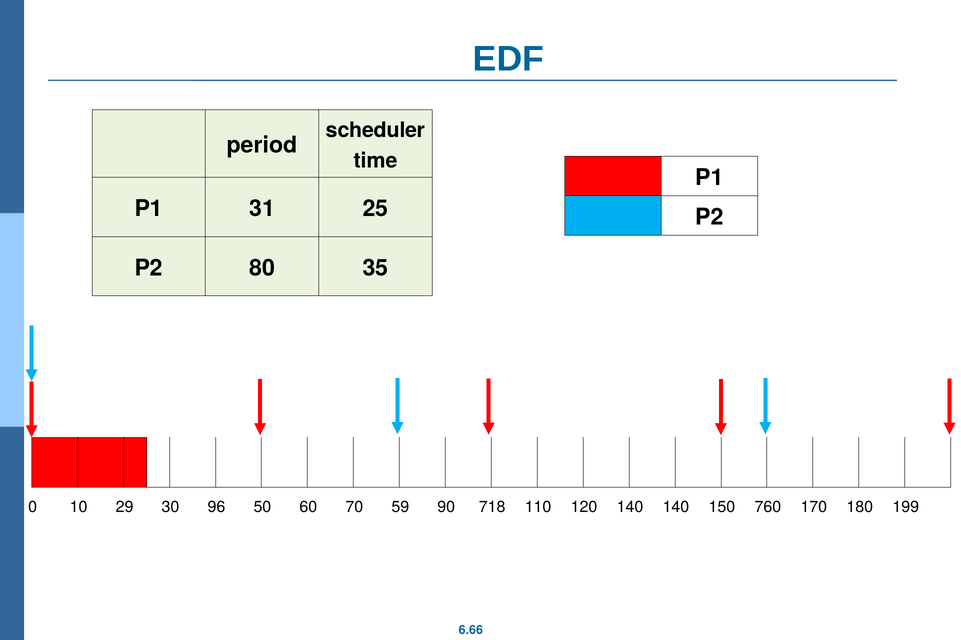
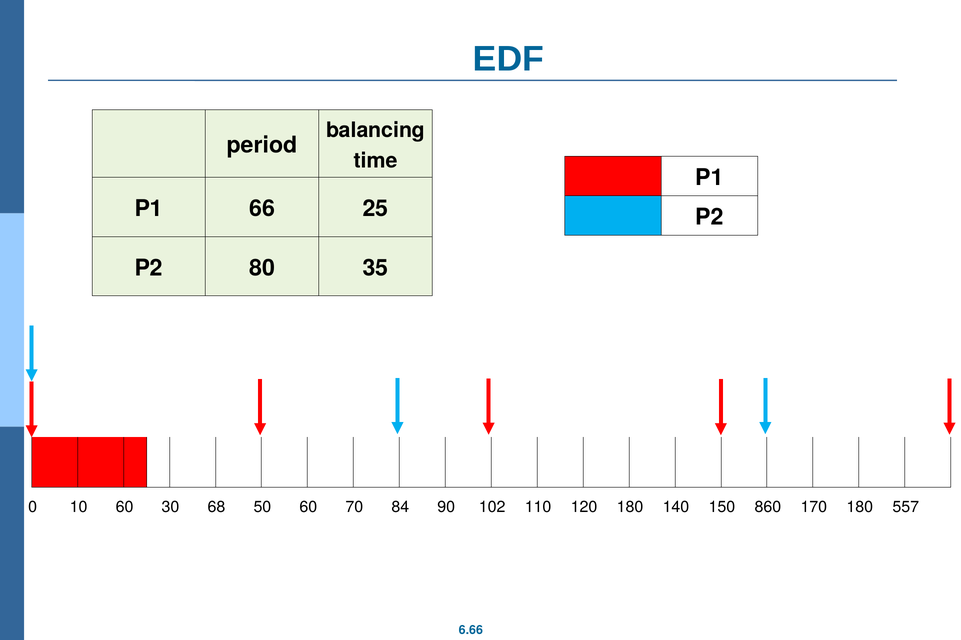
scheduler: scheduler -> balancing
31: 31 -> 66
10 29: 29 -> 60
96: 96 -> 68
59: 59 -> 84
718: 718 -> 102
120 140: 140 -> 180
760: 760 -> 860
199: 199 -> 557
